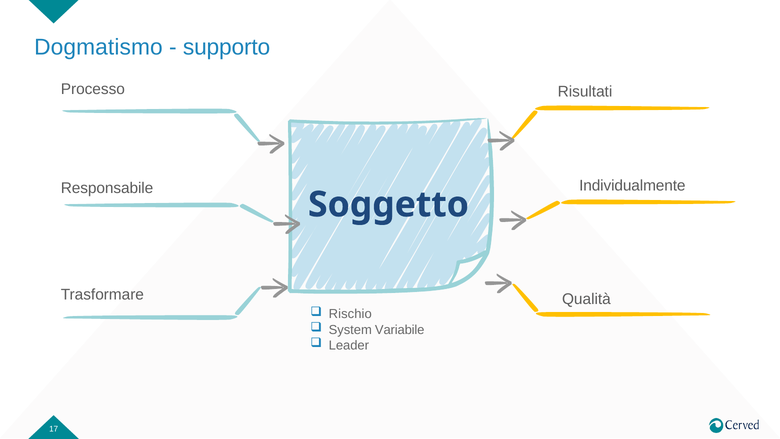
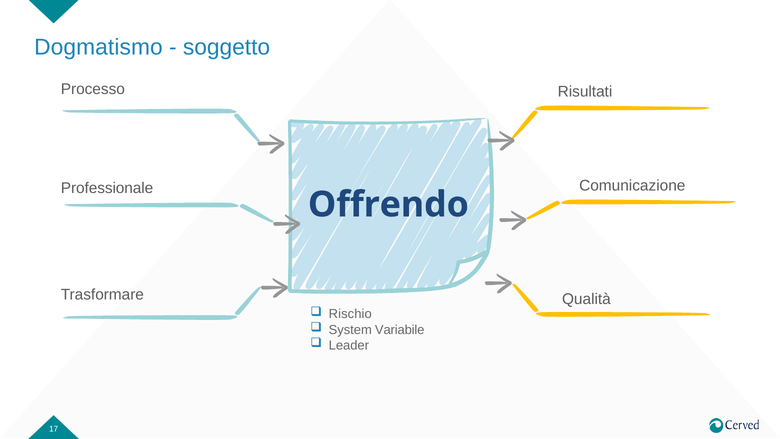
supporto: supporto -> soggetto
Individualmente: Individualmente -> Comunicazione
Responsabile: Responsabile -> Professionale
Soggetto: Soggetto -> Offrendo
